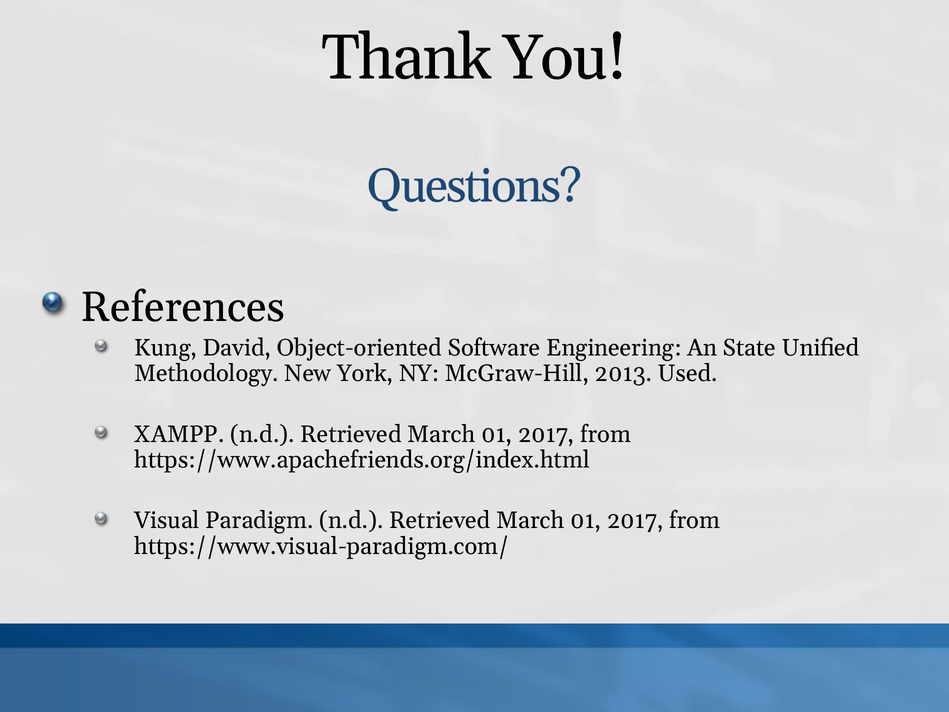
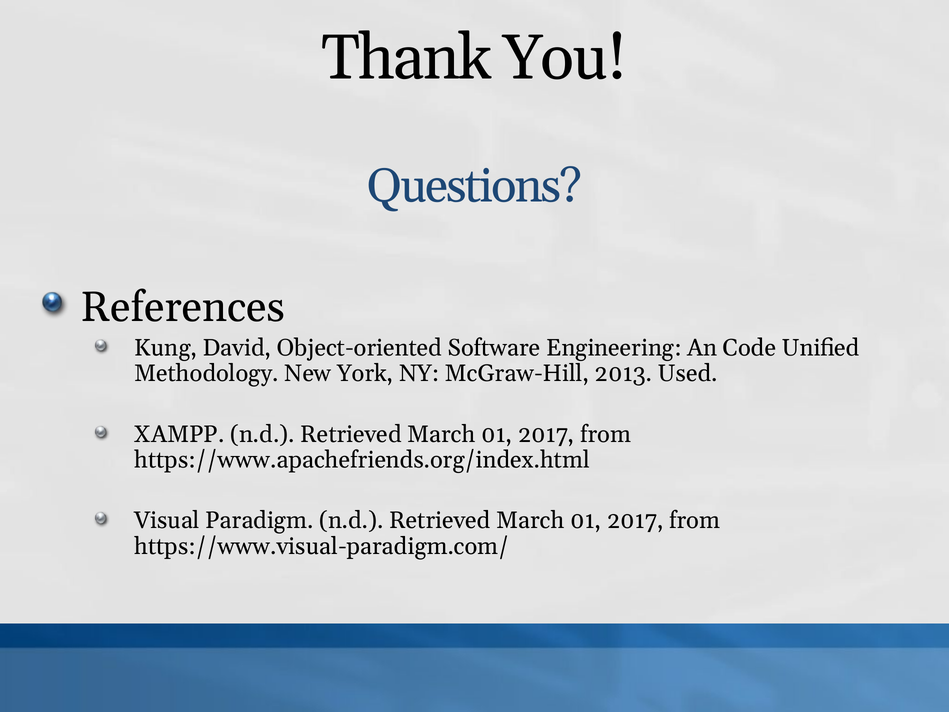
State: State -> Code
